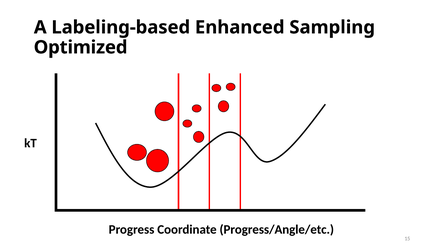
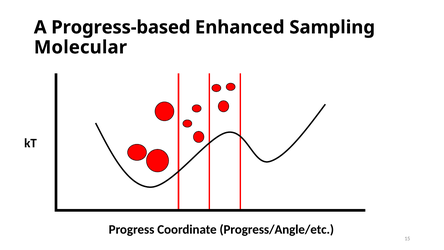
Labeling-based: Labeling-based -> Progress-based
Optimized: Optimized -> Molecular
